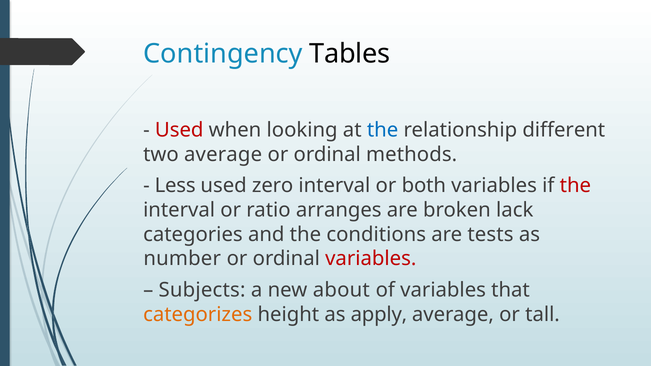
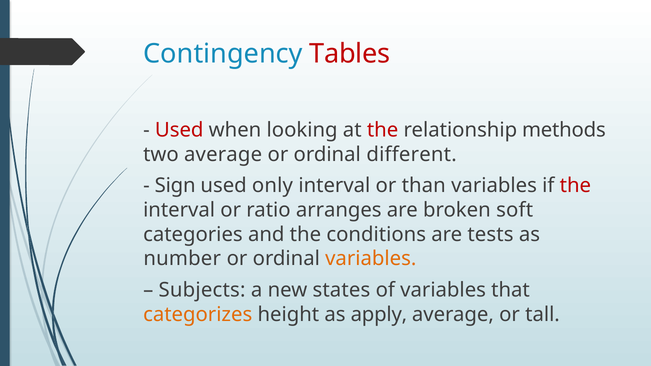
Tables colour: black -> red
the at (383, 130) colour: blue -> red
different: different -> methods
methods: methods -> different
Less: Less -> Sign
zero: zero -> only
both: both -> than
lack: lack -> soft
variables at (371, 259) colour: red -> orange
about: about -> states
